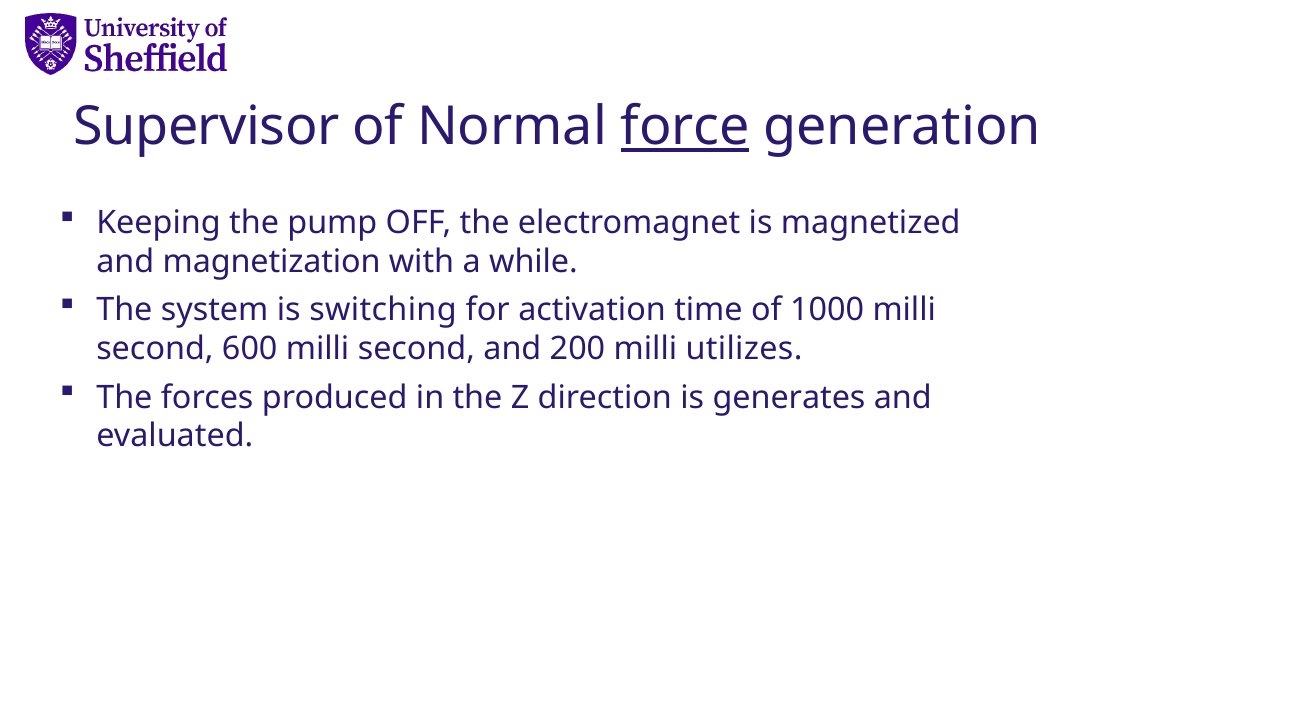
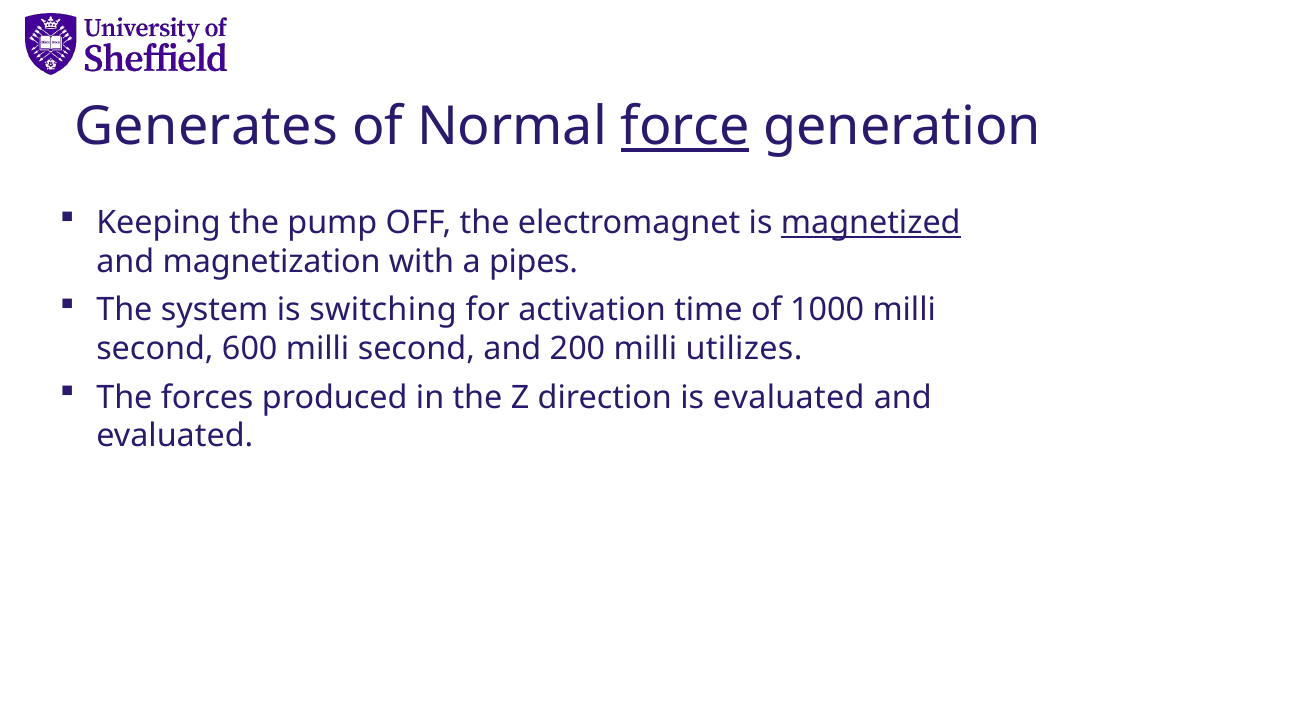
Supervisor: Supervisor -> Generates
magnetized underline: none -> present
while: while -> pipes
is generates: generates -> evaluated
